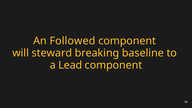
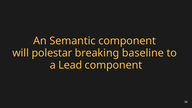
Followed: Followed -> Semantic
steward: steward -> polestar
